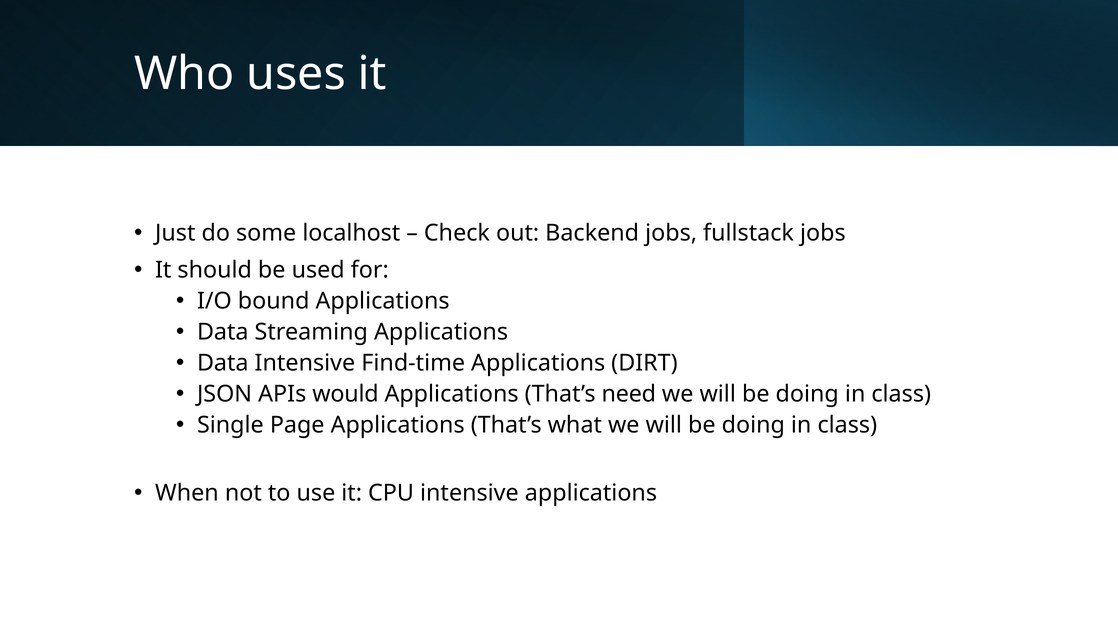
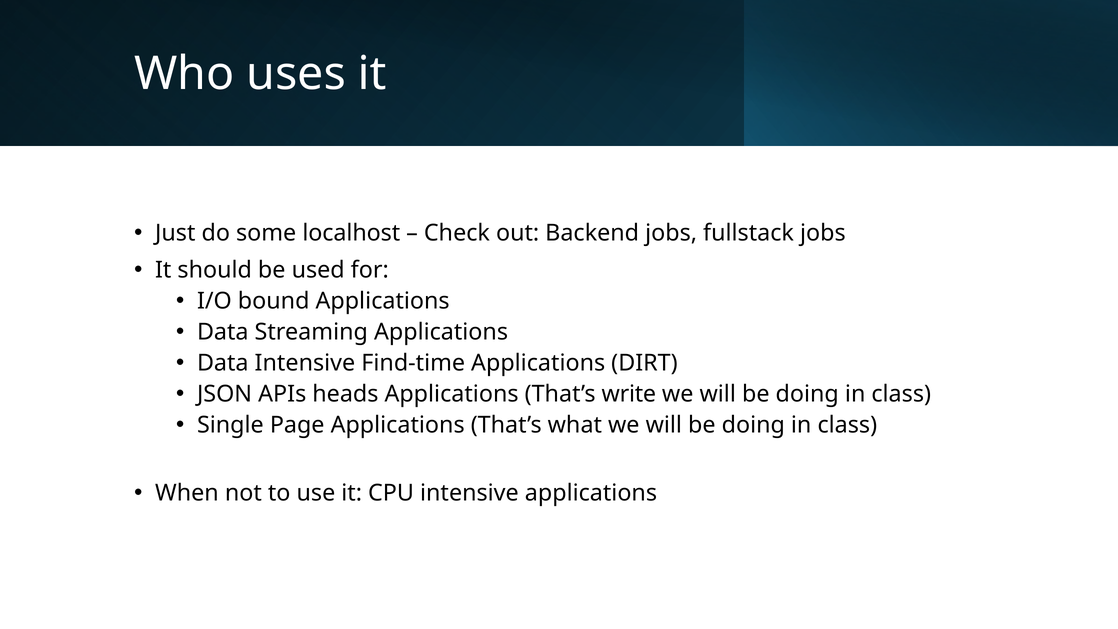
would: would -> heads
need: need -> write
